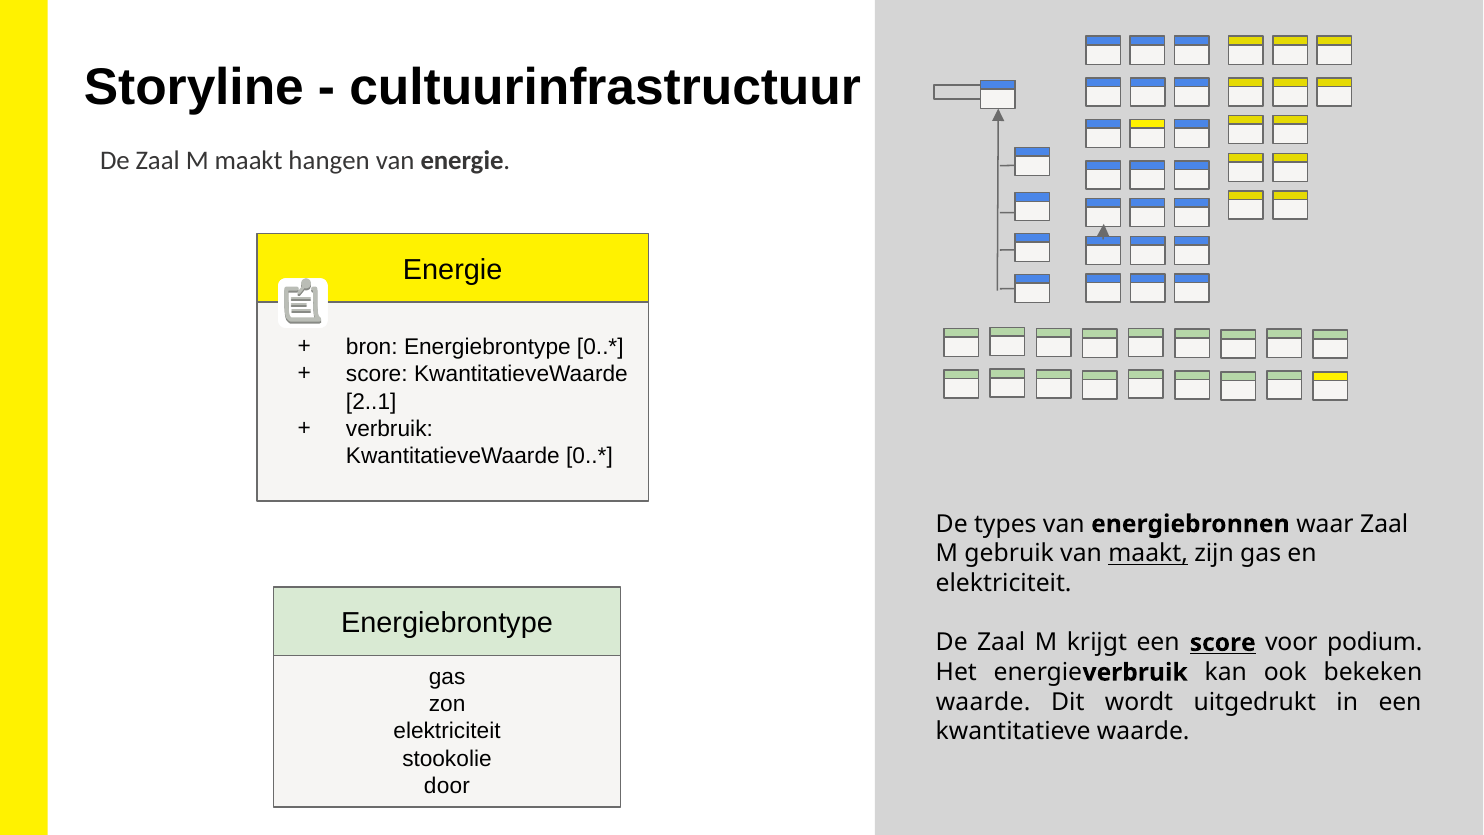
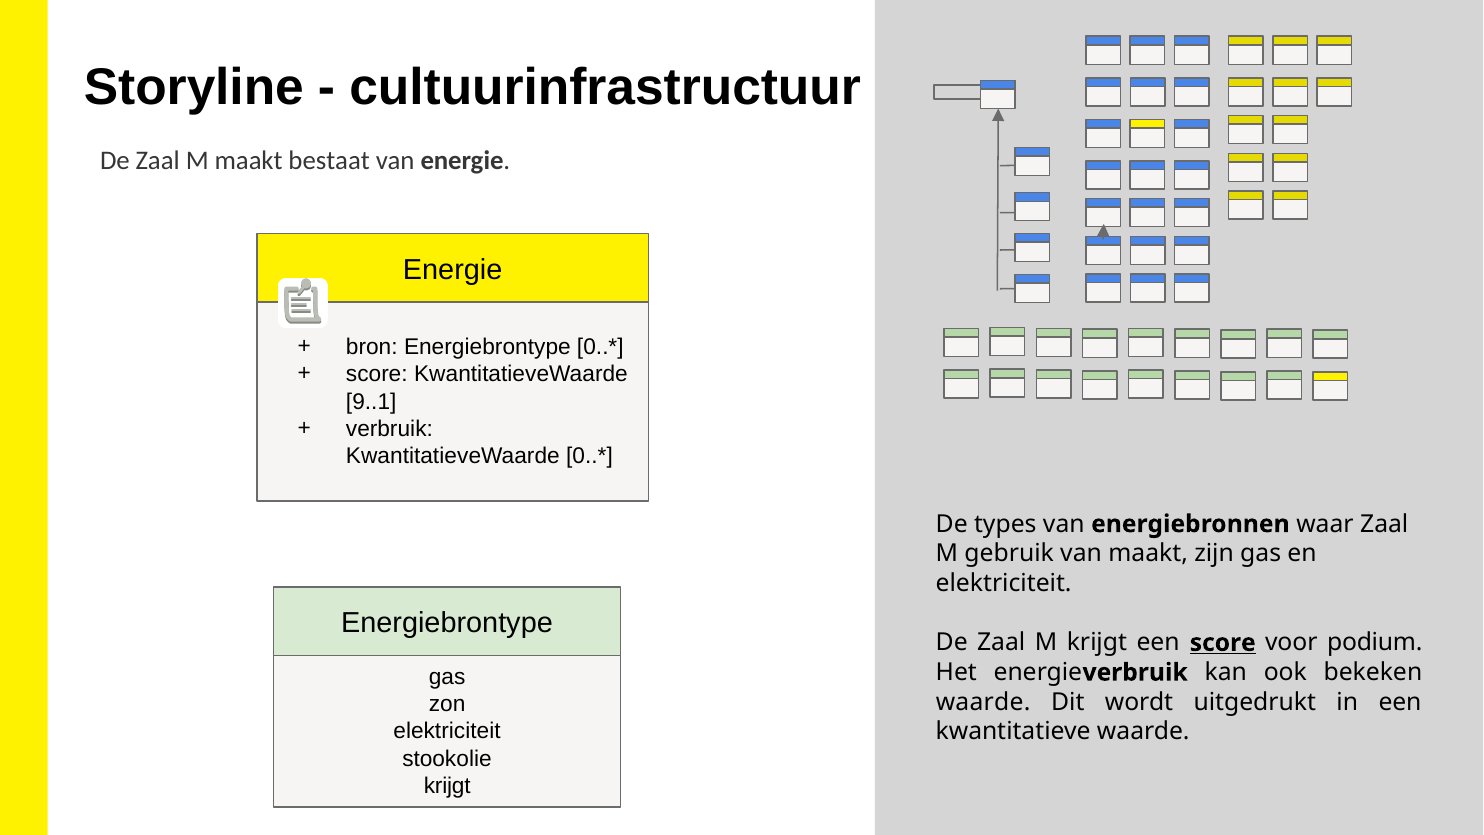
hangen: hangen -> bestaat
2..1: 2..1 -> 9..1
maakt at (1148, 554) underline: present -> none
door at (447, 786): door -> krijgt
